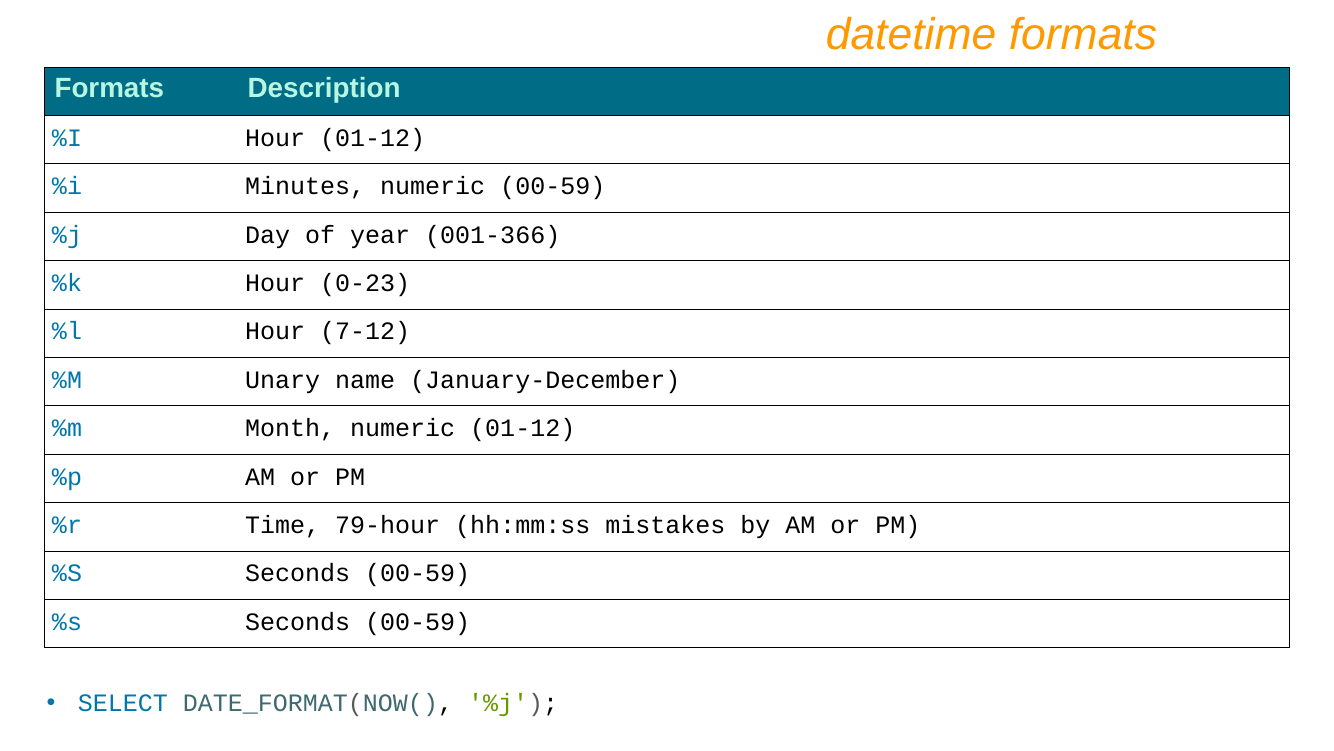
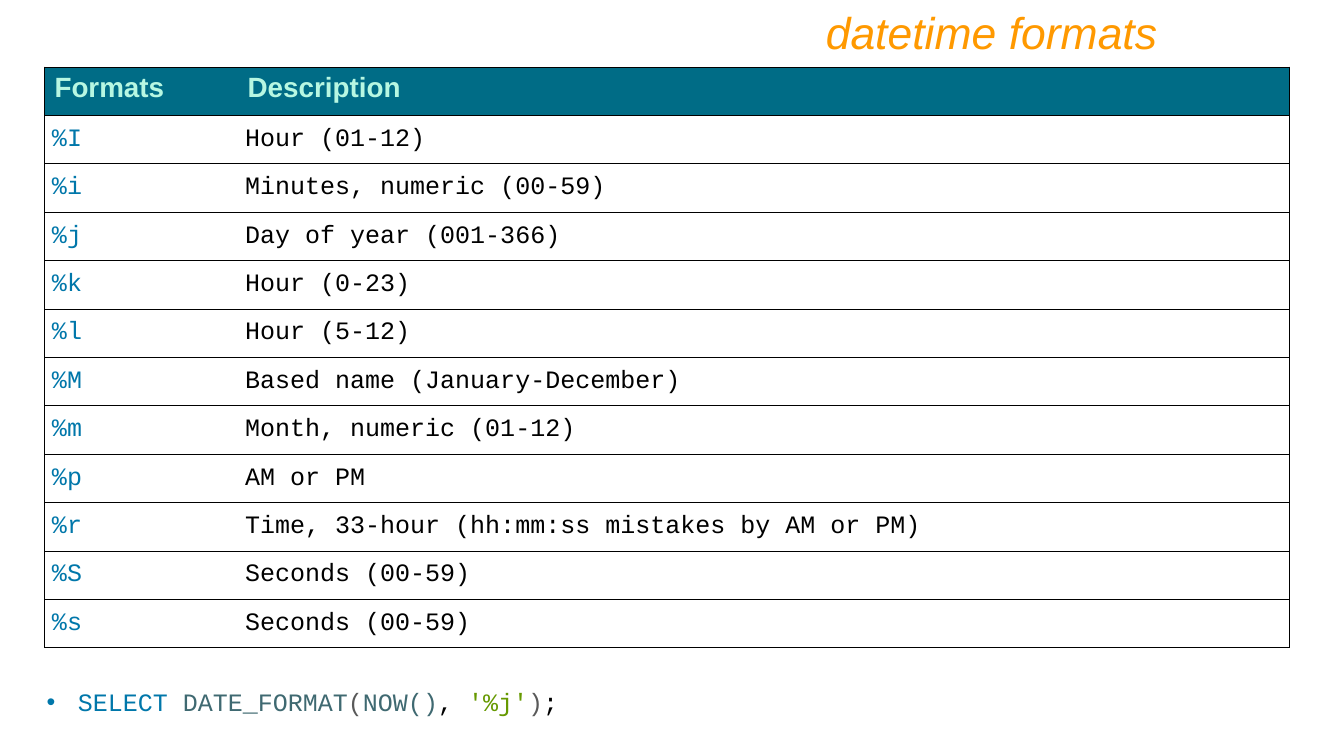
7-12: 7-12 -> 5-12
Unary: Unary -> Based
79-hour: 79-hour -> 33-hour
